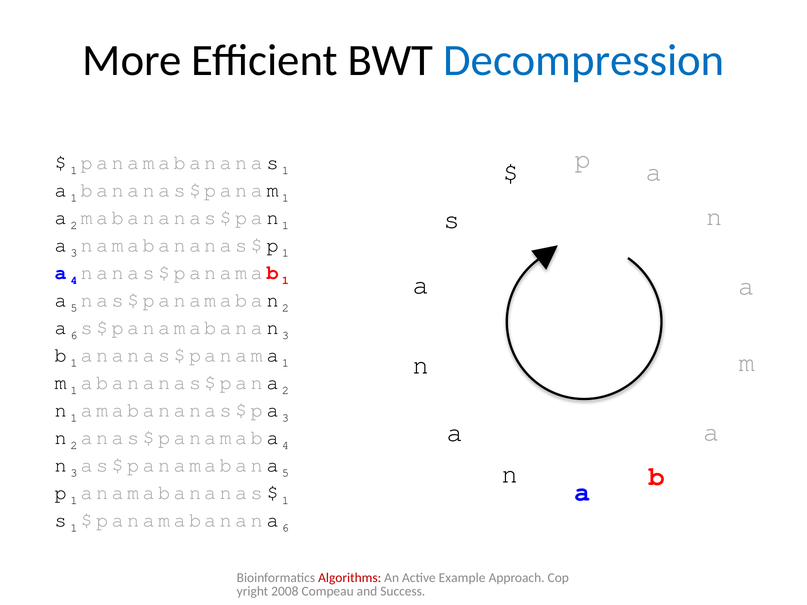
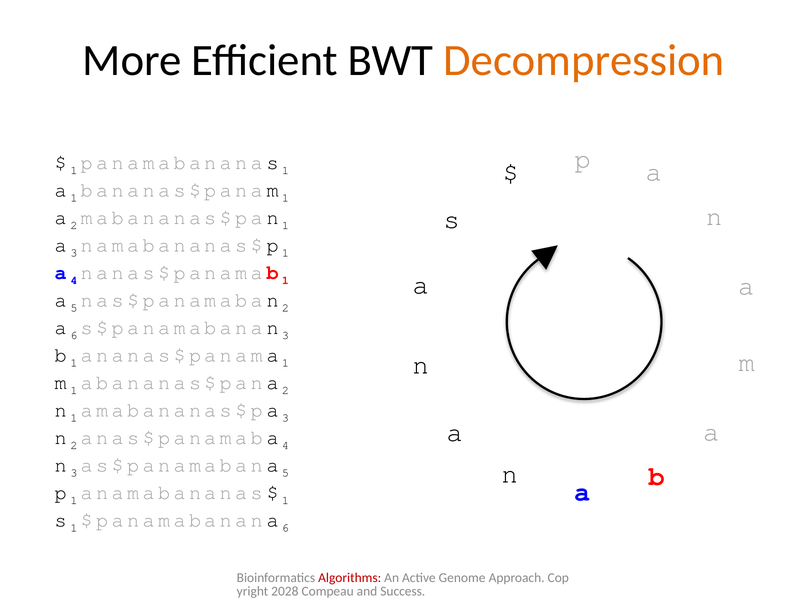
Decompression colour: blue -> orange
Example: Example -> Genome
2008: 2008 -> 2028
